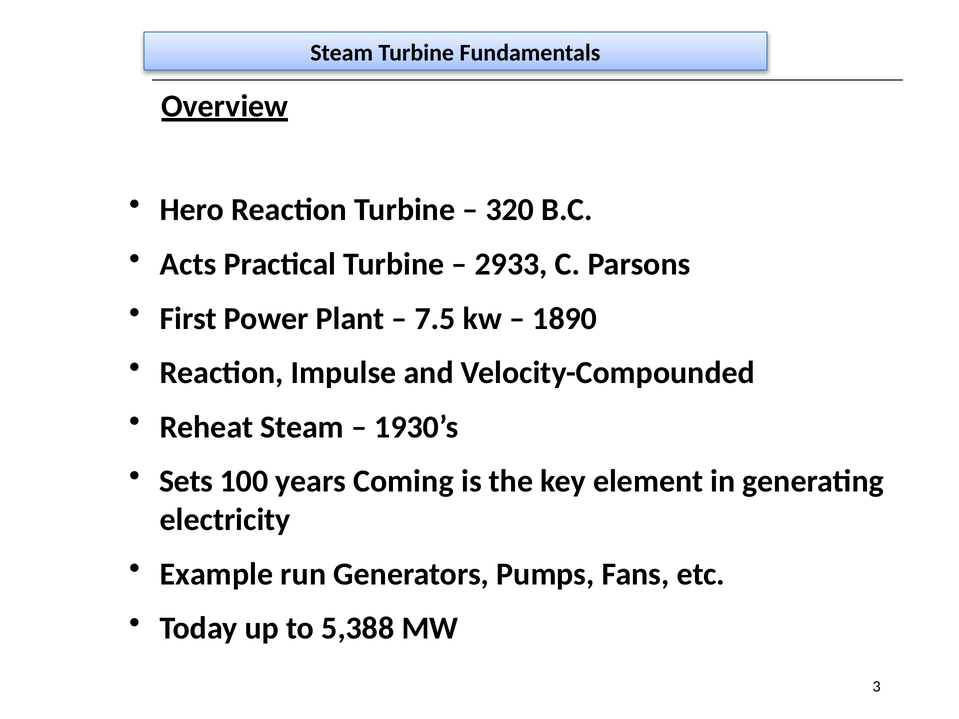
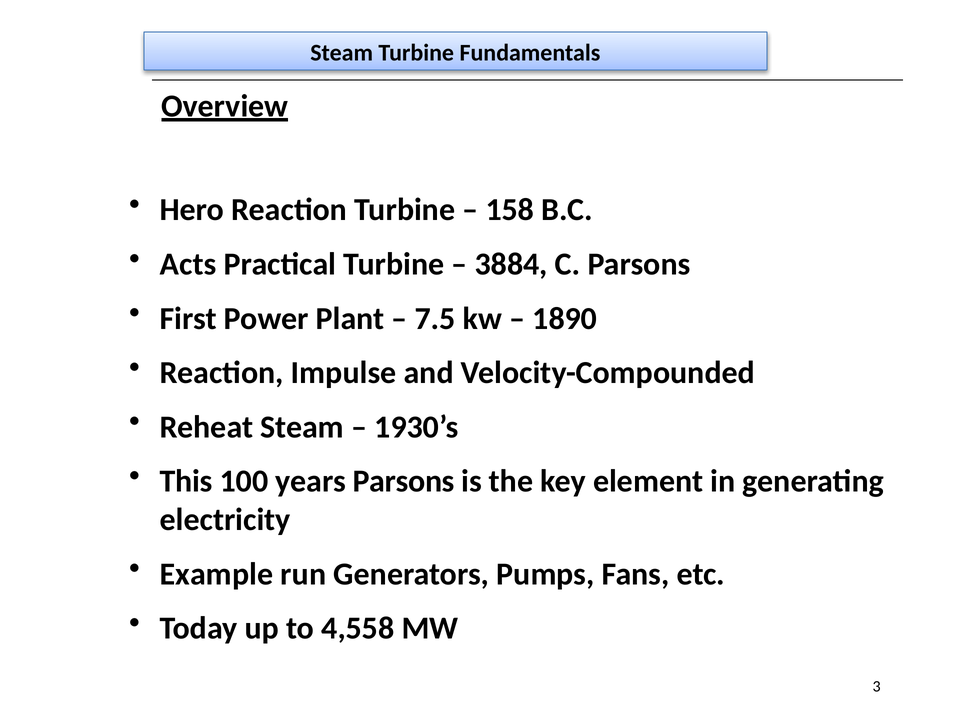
320: 320 -> 158
2933: 2933 -> 3884
Sets: Sets -> This
years Coming: Coming -> Parsons
5,388: 5,388 -> 4,558
